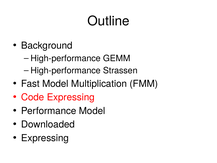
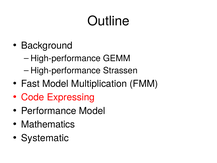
Downloaded: Downloaded -> Mathematics
Expressing at (45, 138): Expressing -> Systematic
